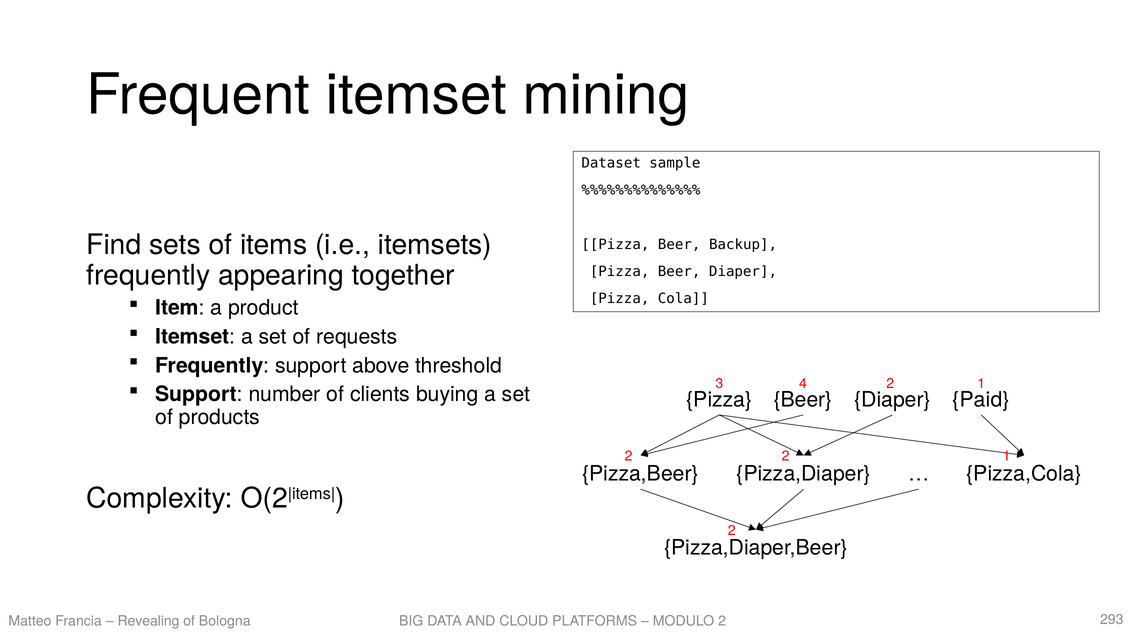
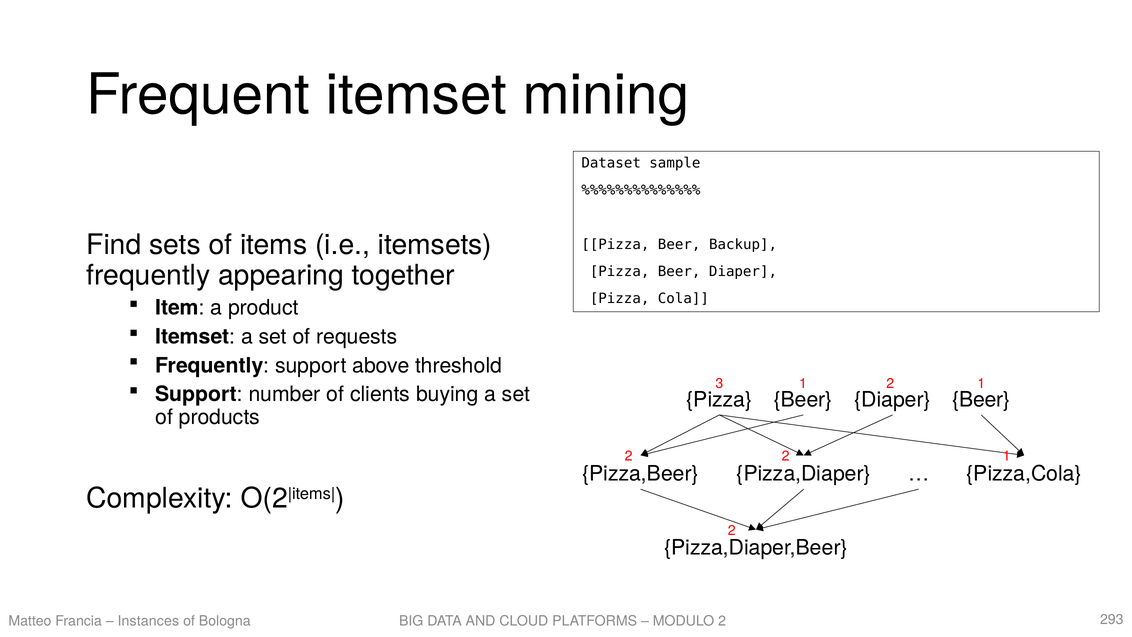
3 4: 4 -> 1
Diaper Paid: Paid -> Beer
Revealing: Revealing -> Instances
